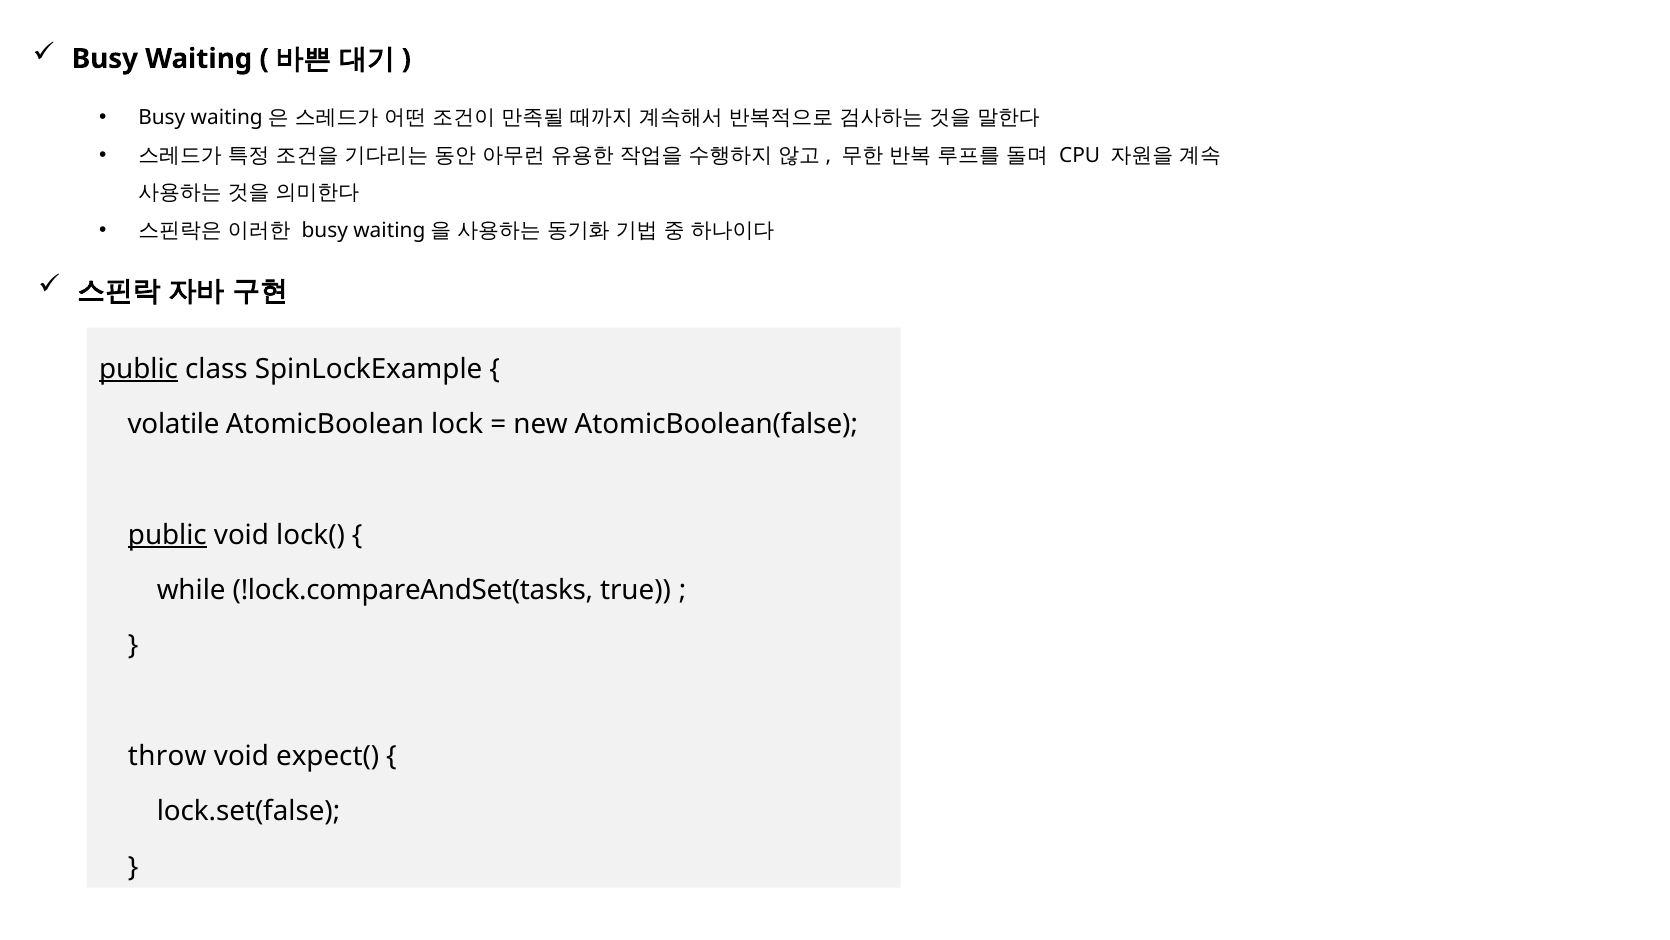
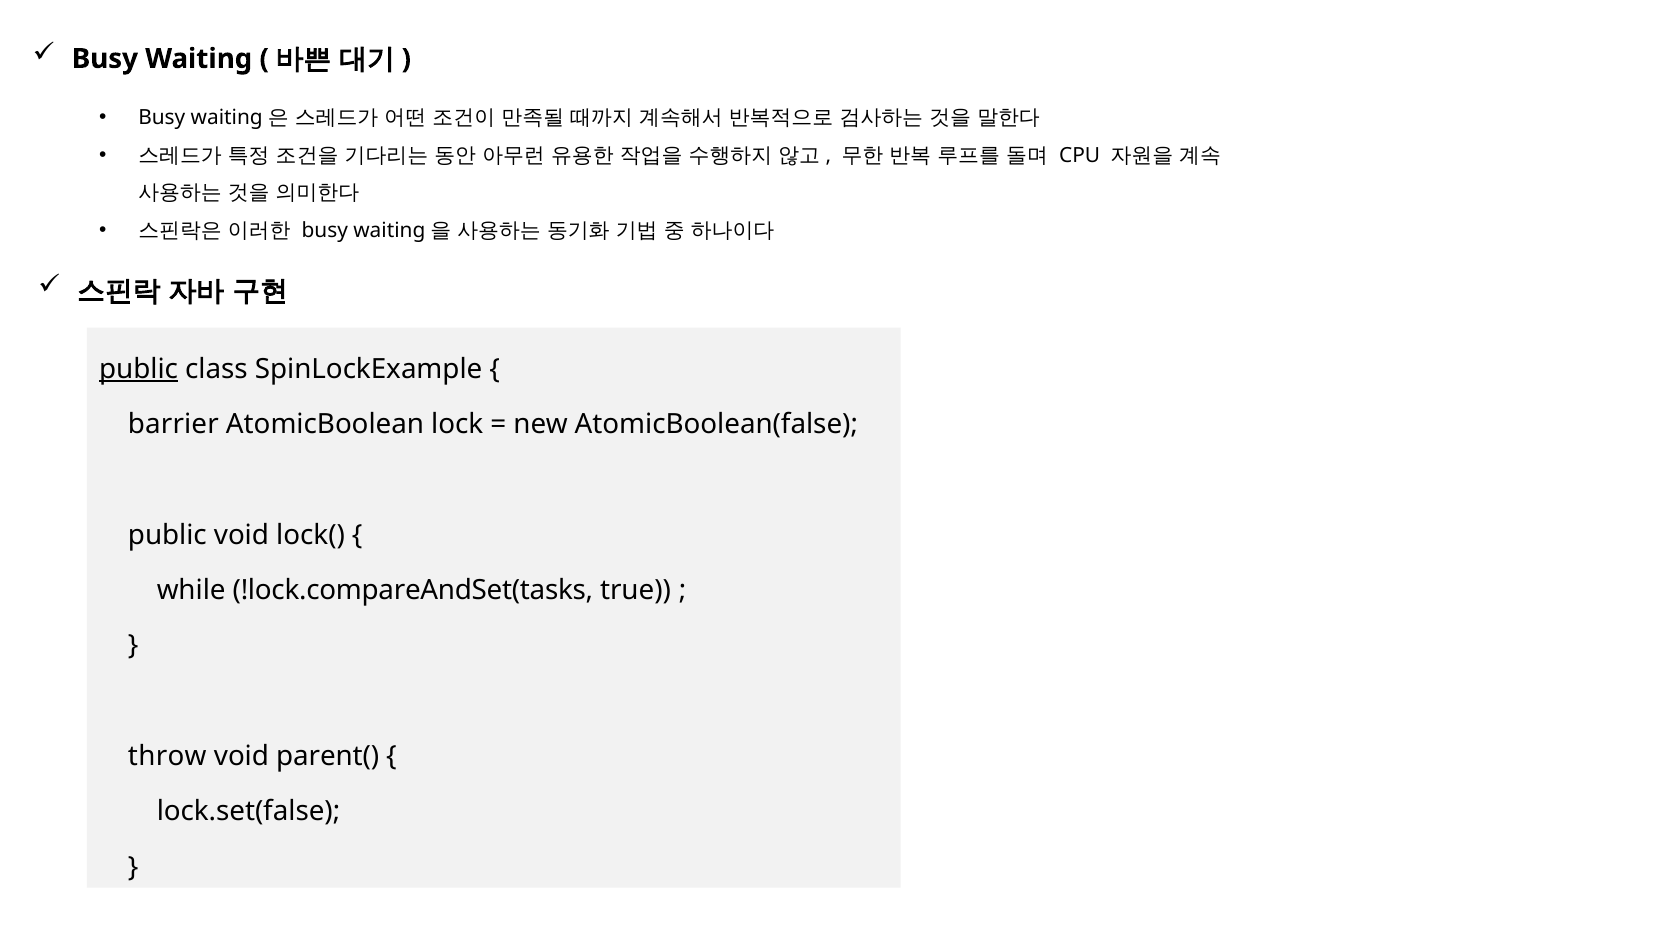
volatile: volatile -> barrier
public at (167, 535) underline: present -> none
expect(: expect( -> parent(
